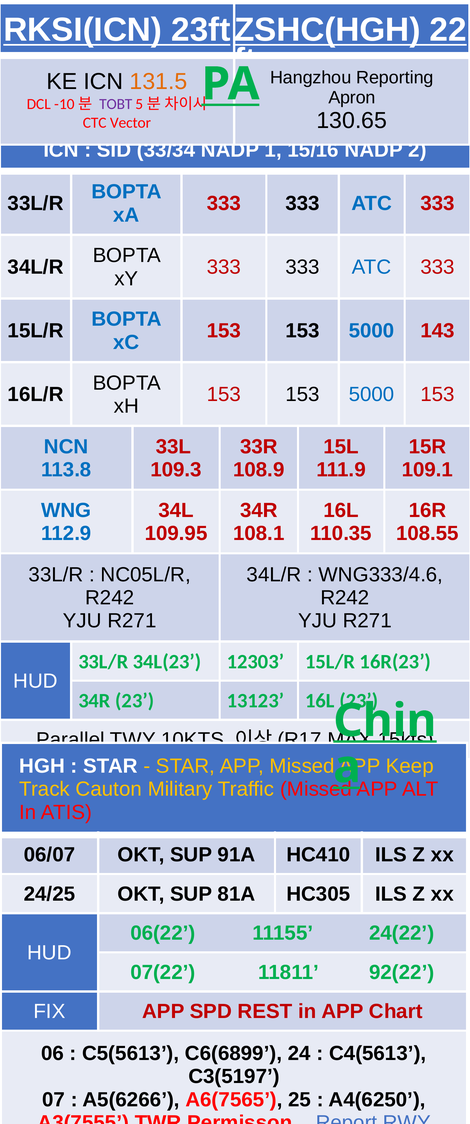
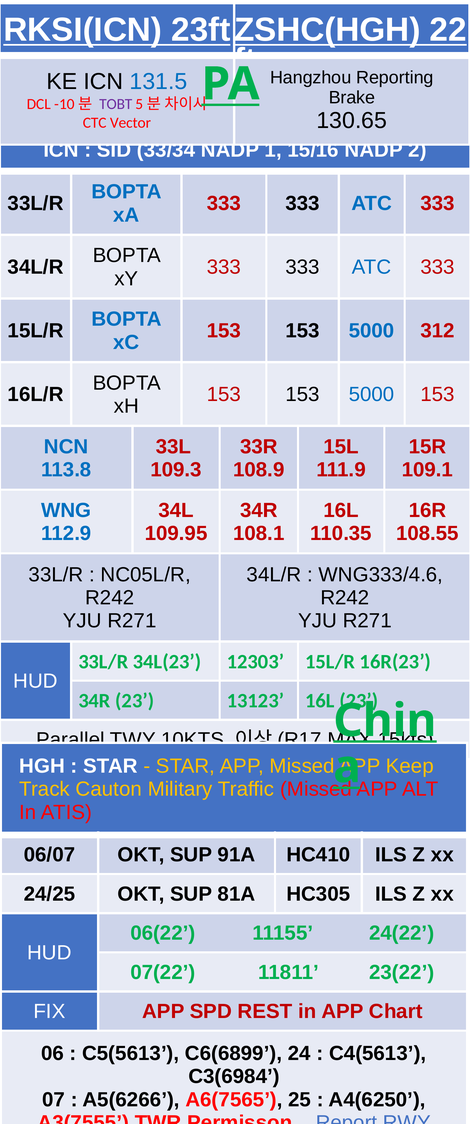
131.5 colour: orange -> blue
Apron: Apron -> Brake
143: 143 -> 312
92(22: 92(22 -> 23(22
C3(5197: C3(5197 -> C3(6984
